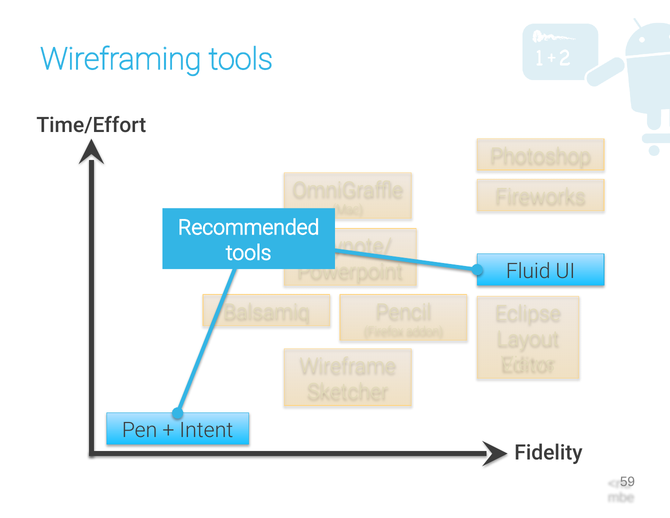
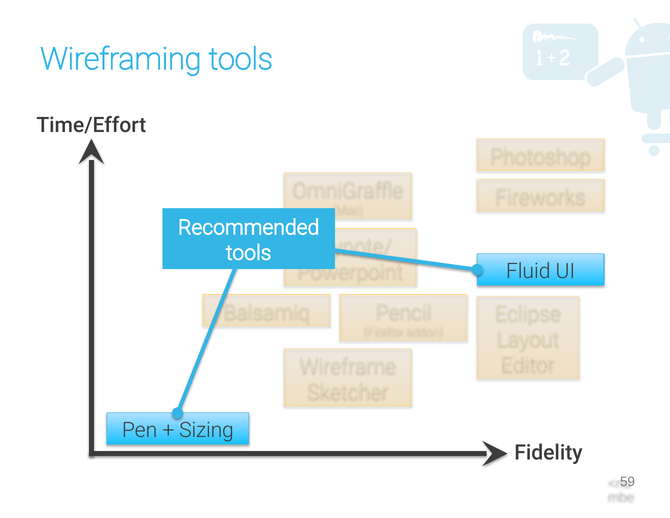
Intent: Intent -> Sizing
